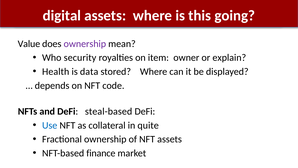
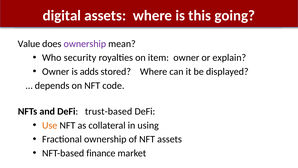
Health at (56, 71): Health -> Owner
data: data -> adds
steal-based: steal-based -> trust-based
Use colour: blue -> orange
quite: quite -> using
